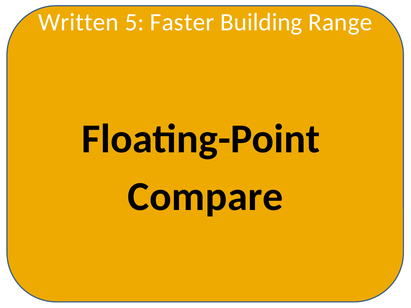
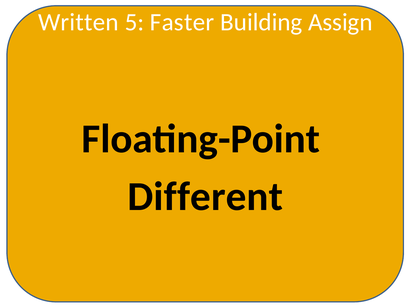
Range: Range -> Assign
Compare: Compare -> Different
